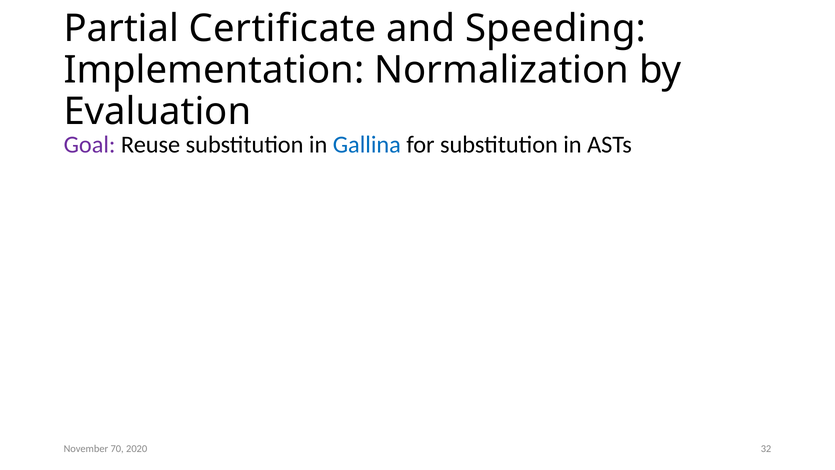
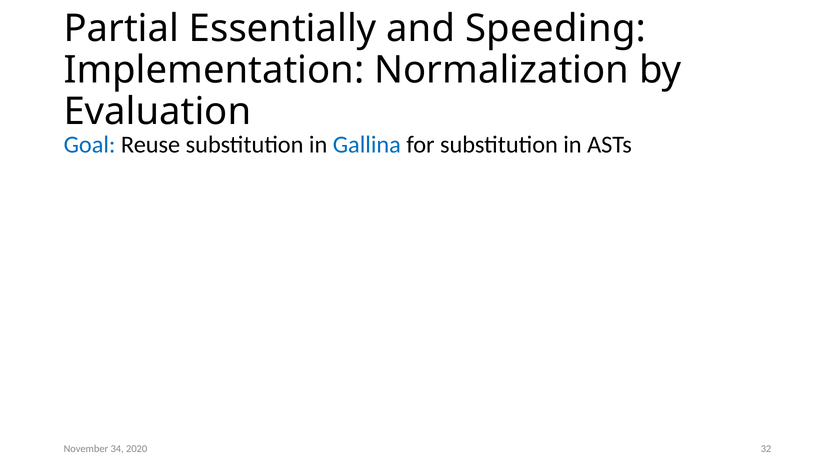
Certificate: Certificate -> Essentially
Goal colour: purple -> blue
70: 70 -> 34
